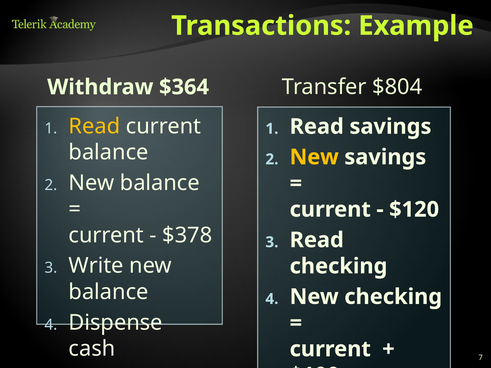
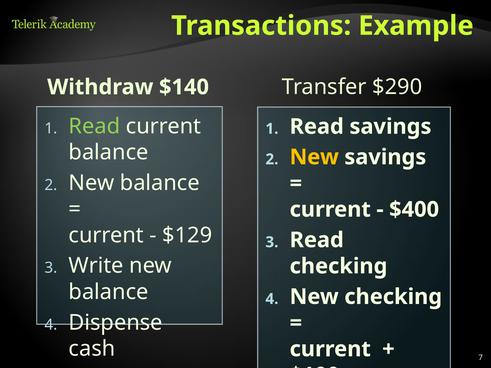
$804: $804 -> $290
$364: $364 -> $140
Read at (94, 126) colour: yellow -> light green
$120: $120 -> $400
$378: $378 -> $129
